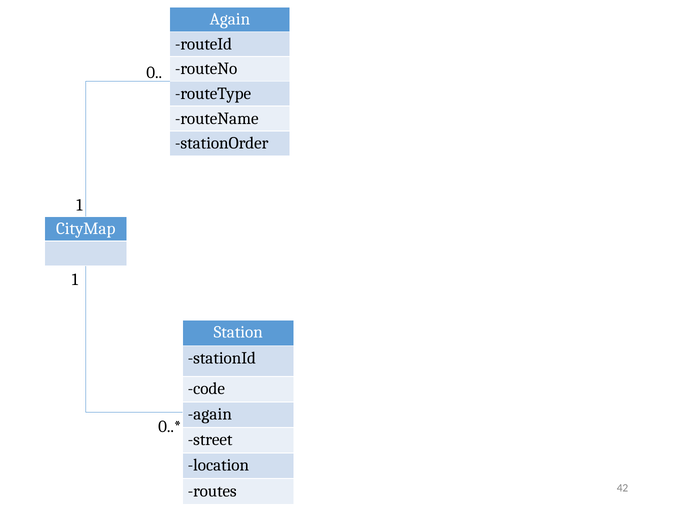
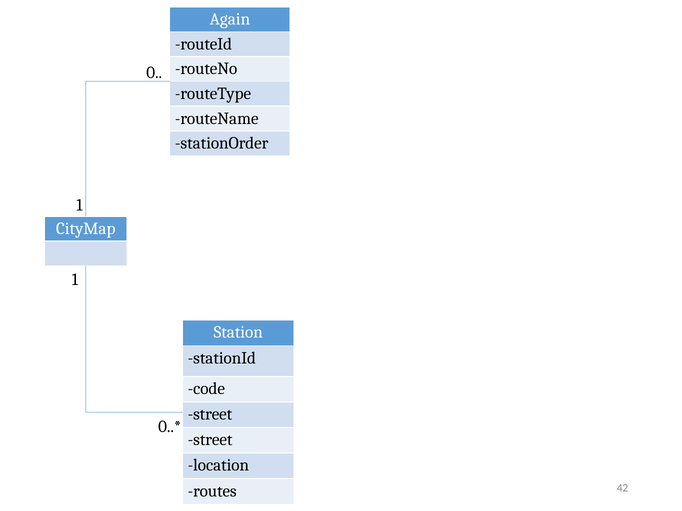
again at (210, 415): again -> street
